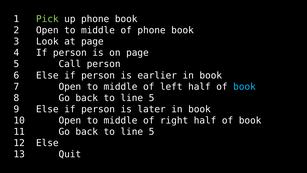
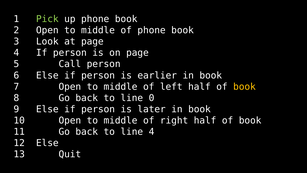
book at (244, 87) colour: light blue -> yellow
5 at (152, 98): 5 -> 0
5 at (152, 132): 5 -> 4
